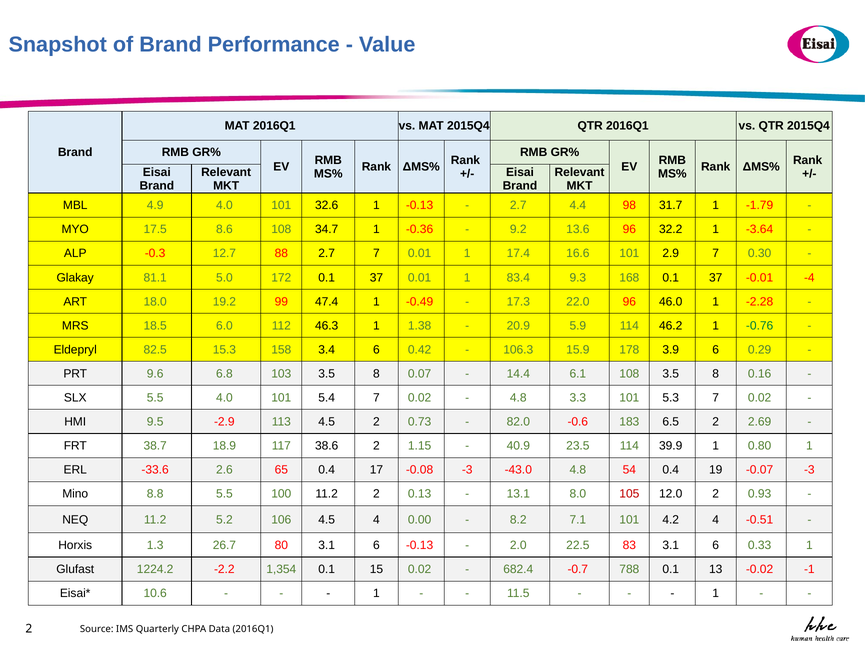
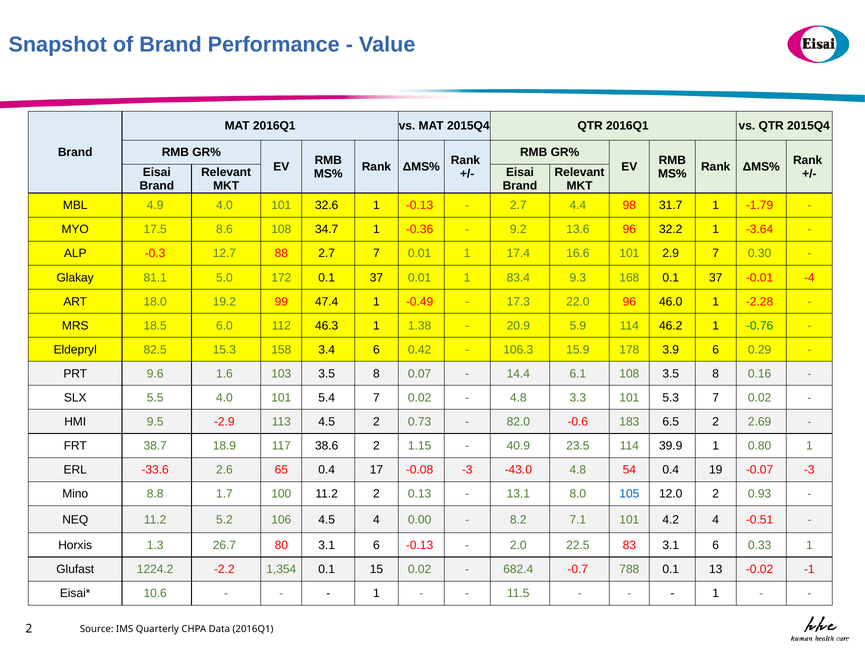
6.8: 6.8 -> 1.6
8.8 5.5: 5.5 -> 1.7
105 colour: red -> blue
